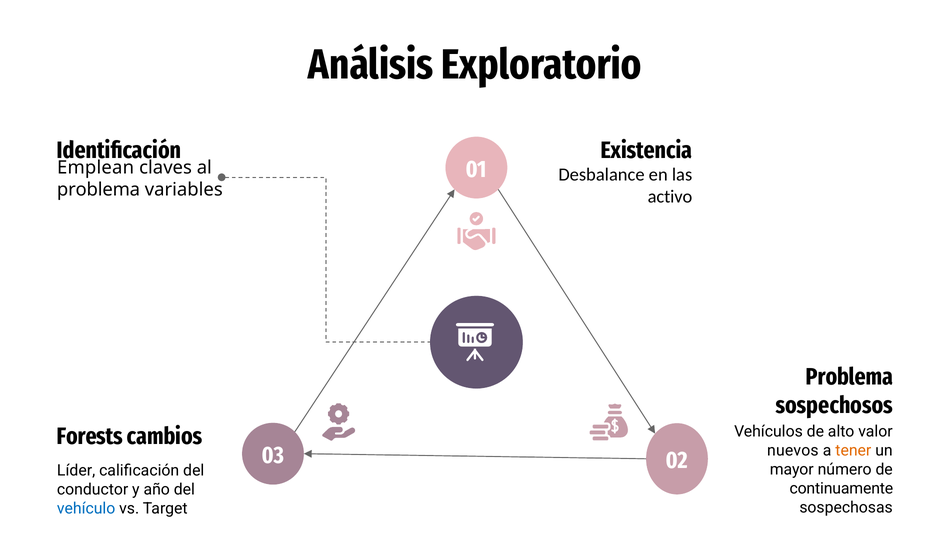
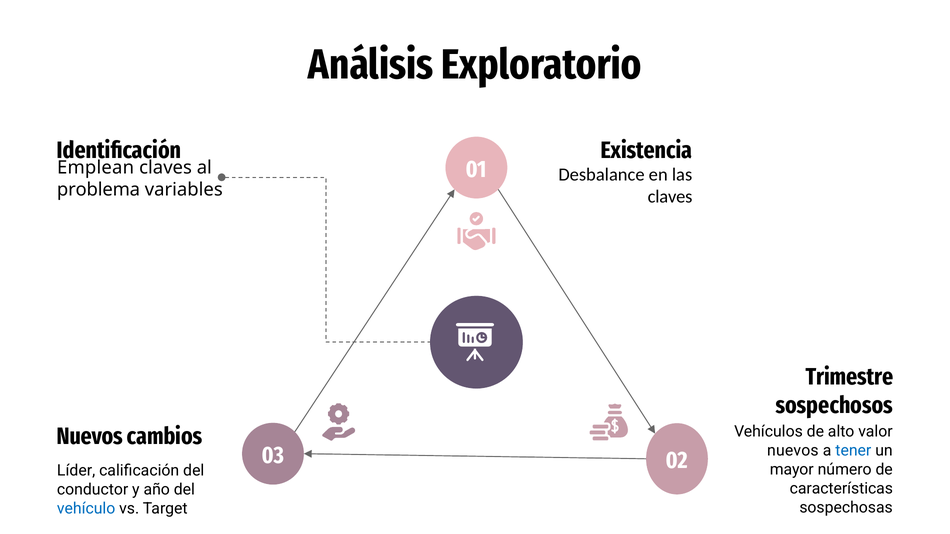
activo at (670, 197): activo -> claves
Problema at (850, 377): Problema -> Trimestre
Forests at (90, 437): Forests -> Nuevos
tener colour: orange -> blue
continuamente: continuamente -> características
